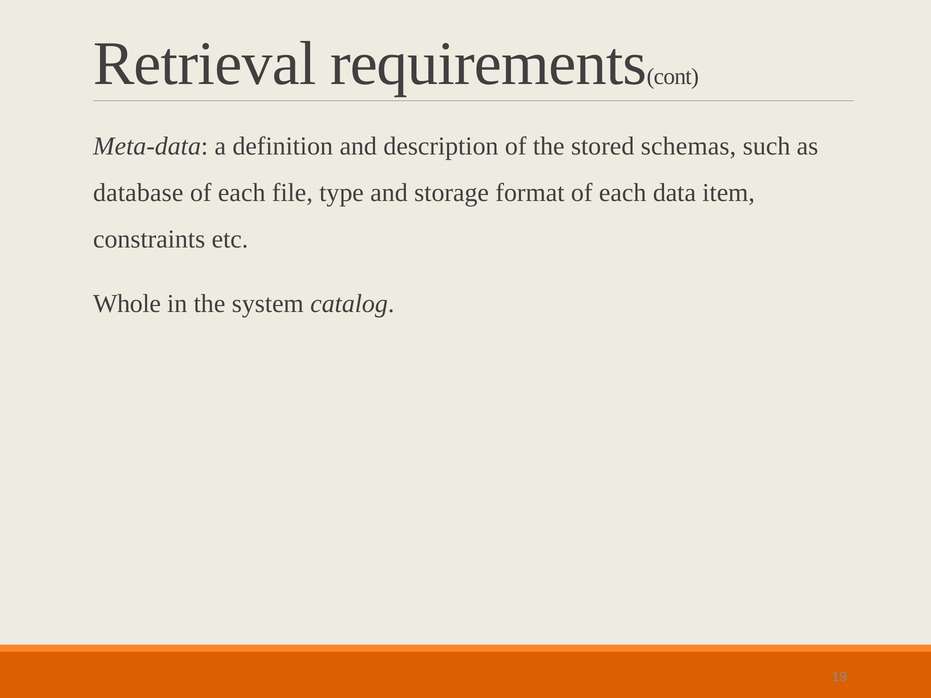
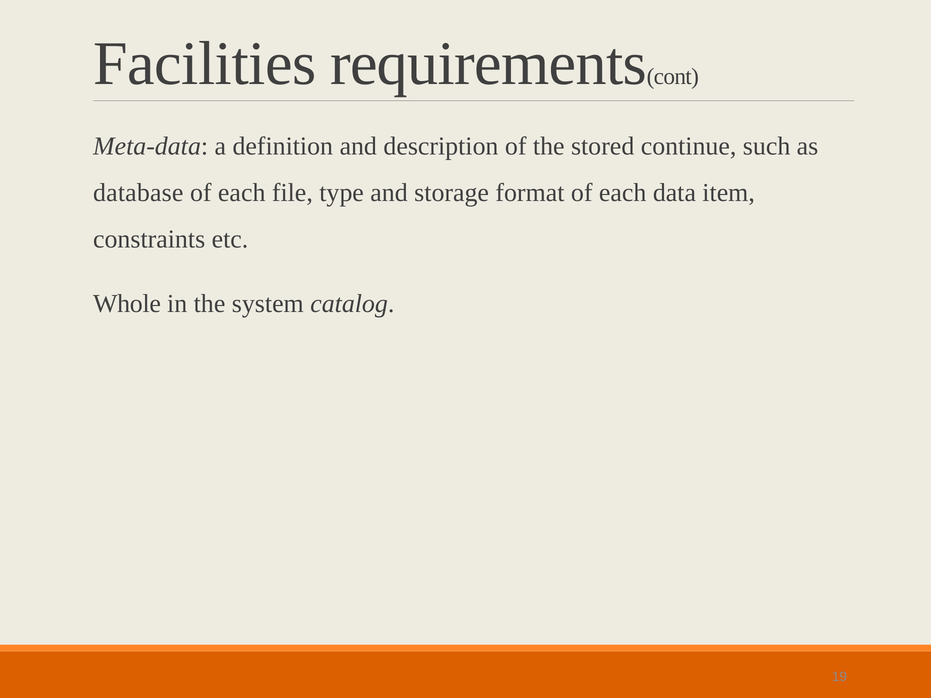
Retrieval: Retrieval -> Facilities
schemas: schemas -> continue
